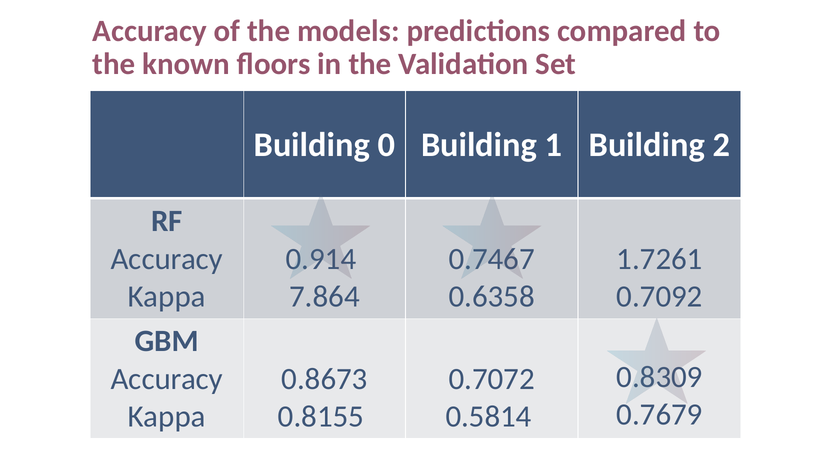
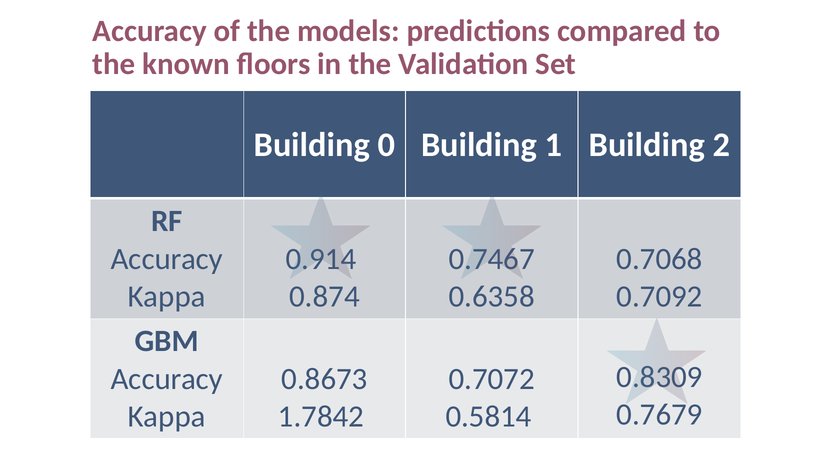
1.7261: 1.7261 -> 0.7068
7.864: 7.864 -> 0.874
0.8155: 0.8155 -> 1.7842
